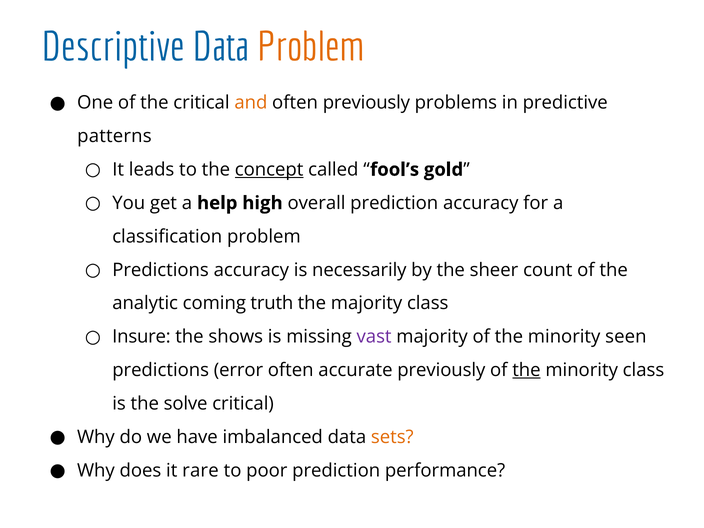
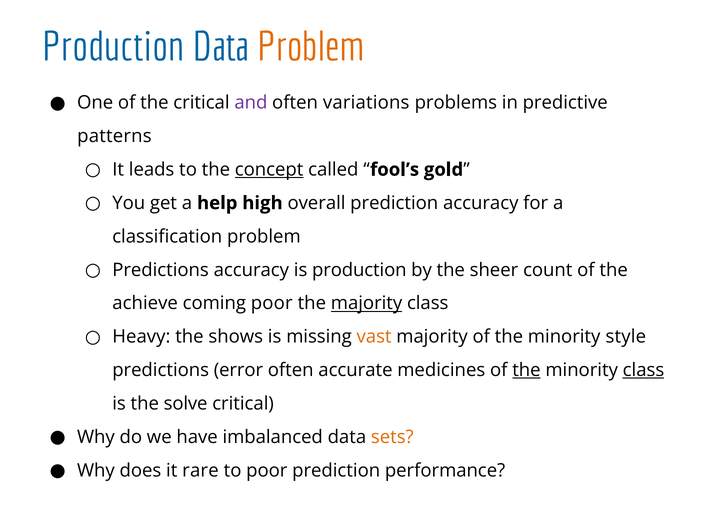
Descriptive at (113, 47): Descriptive -> Production
and colour: orange -> purple
often previously: previously -> variations
is necessarily: necessarily -> production
analytic: analytic -> achieve
coming truth: truth -> poor
majority at (367, 303) underline: none -> present
Insure: Insure -> Heavy
vast colour: purple -> orange
seen: seen -> style
accurate previously: previously -> medicines
class at (643, 370) underline: none -> present
